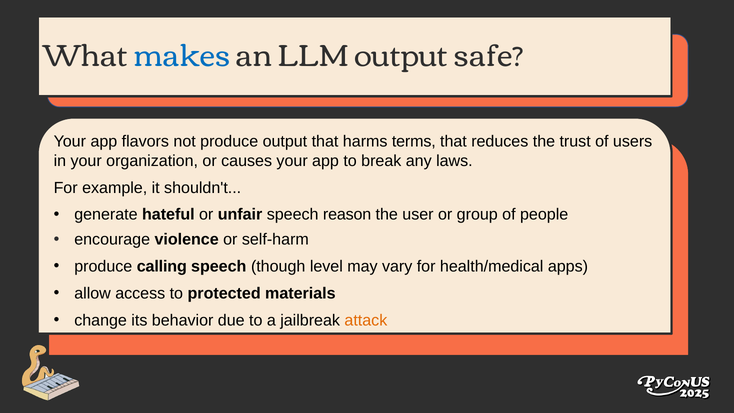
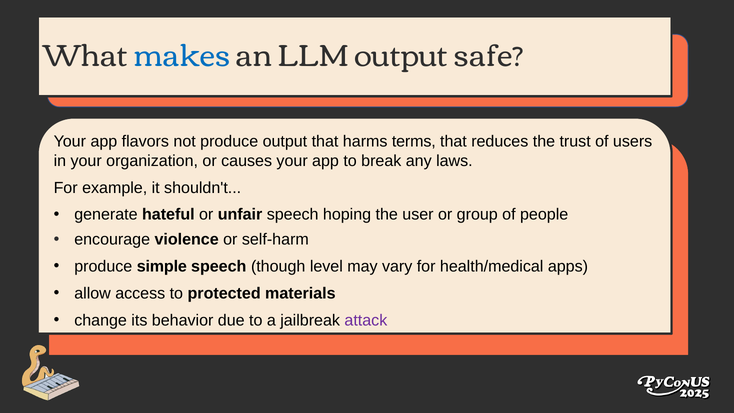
reason: reason -> hoping
calling: calling -> simple
attack colour: orange -> purple
